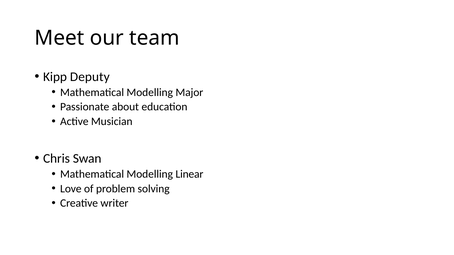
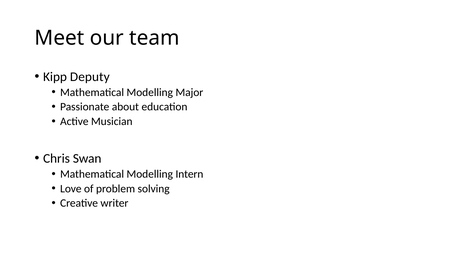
Linear: Linear -> Intern
